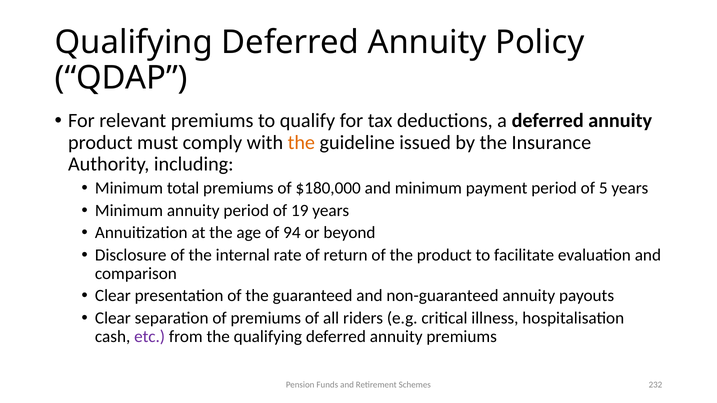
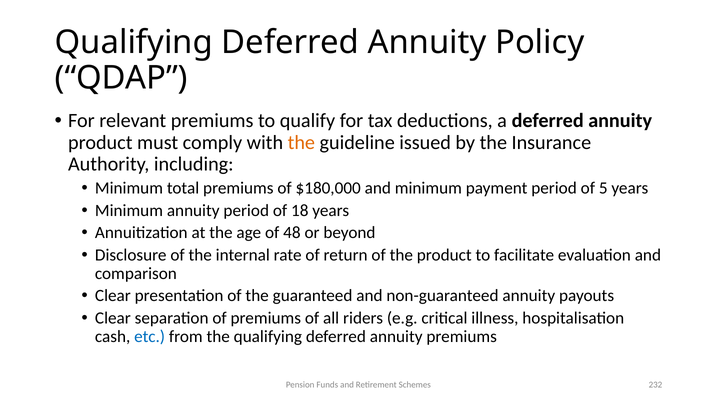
19: 19 -> 18
94: 94 -> 48
etc colour: purple -> blue
